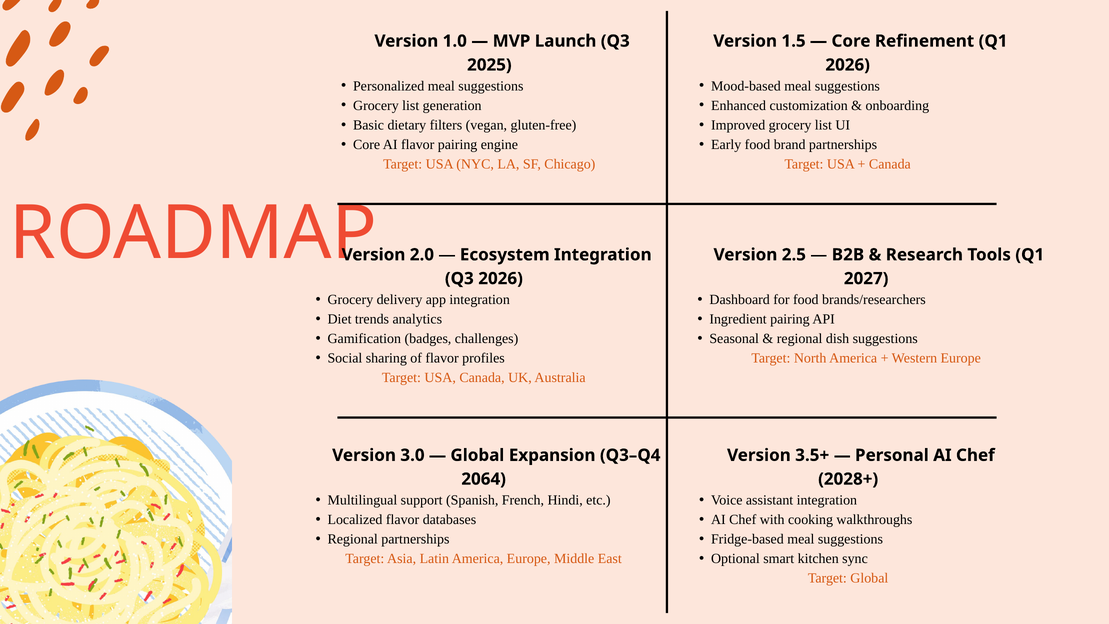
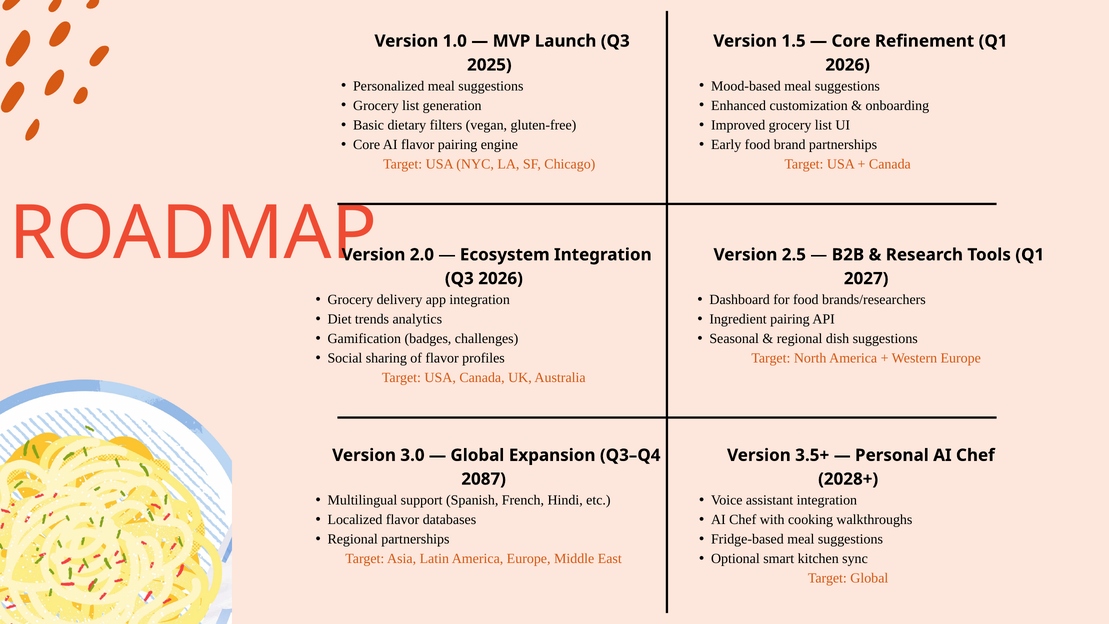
2064: 2064 -> 2087
